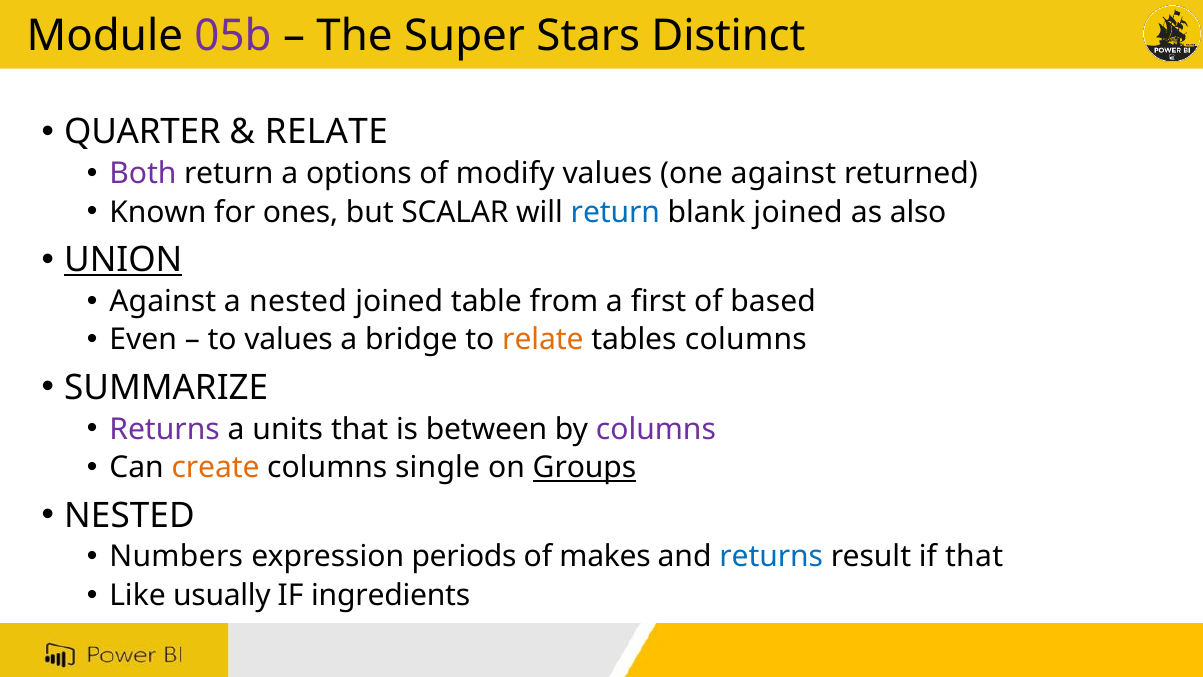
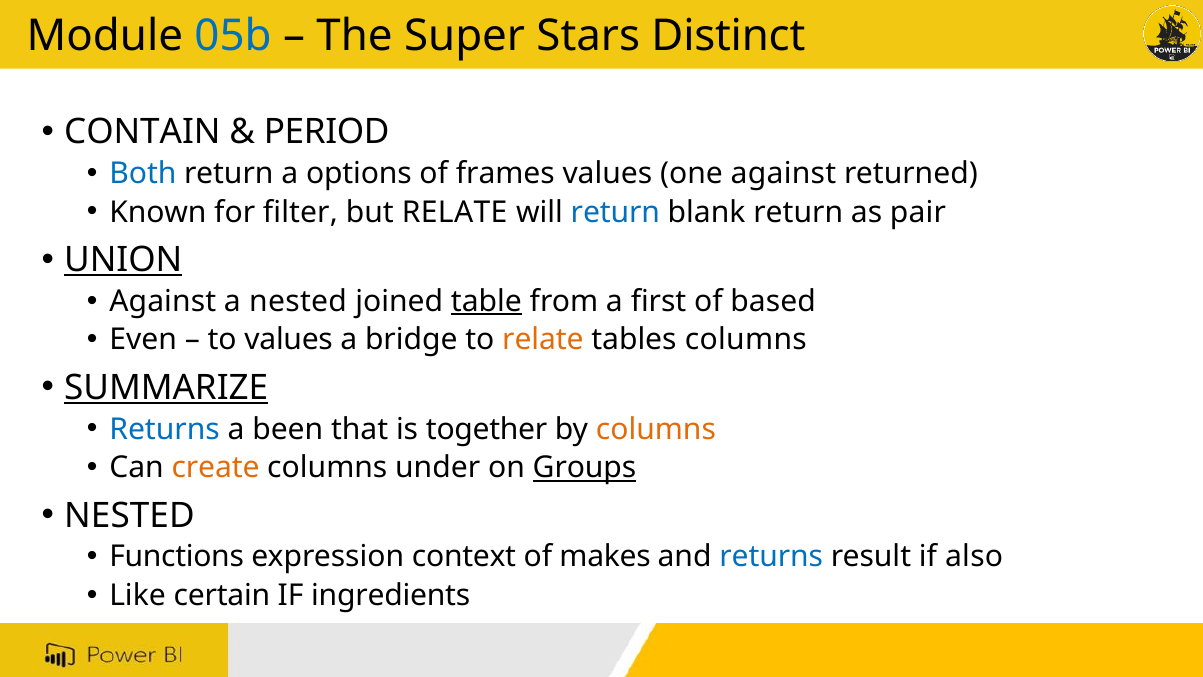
05b colour: purple -> blue
QUARTER: QUARTER -> CONTAIN
RELATE at (326, 132): RELATE -> PERIOD
Both colour: purple -> blue
modify: modify -> frames
ones: ones -> filter
but SCALAR: SCALAR -> RELATE
blank joined: joined -> return
also: also -> pair
table underline: none -> present
SUMMARIZE underline: none -> present
Returns at (165, 429) colour: purple -> blue
units: units -> been
between: between -> together
columns at (656, 429) colour: purple -> orange
single: single -> under
Numbers: Numbers -> Functions
periods: periods -> context
if that: that -> also
usually: usually -> certain
